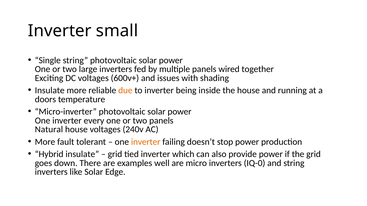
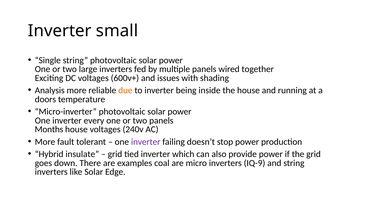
Insulate at (50, 91): Insulate -> Analysis
Natural: Natural -> Months
inverter at (146, 142) colour: orange -> purple
well: well -> coal
IQ-0: IQ-0 -> IQ-9
